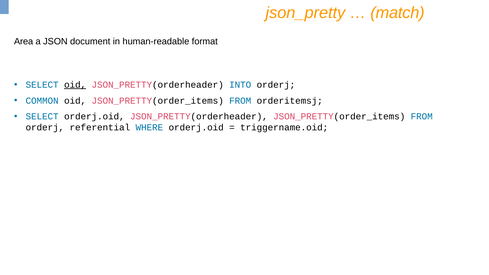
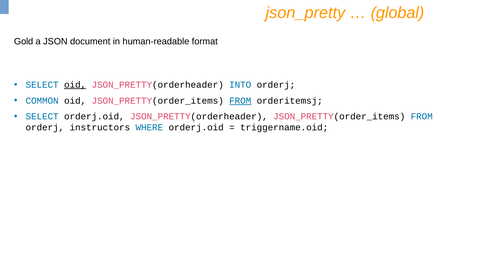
match: match -> global
Area: Area -> Gold
FROM at (240, 101) underline: none -> present
referential: referential -> instructors
